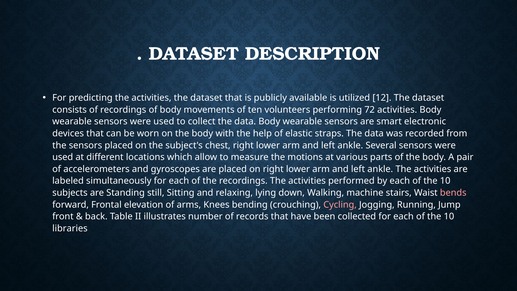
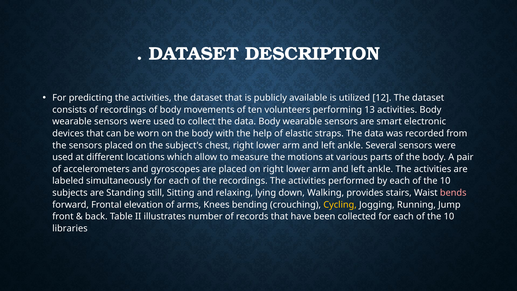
72: 72 -> 13
machine: machine -> provides
Cycling colour: pink -> yellow
